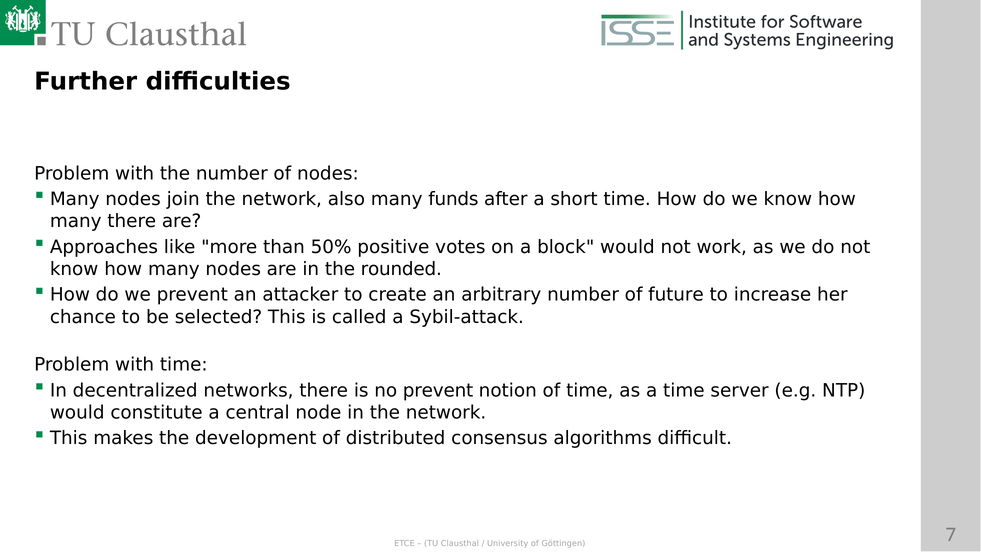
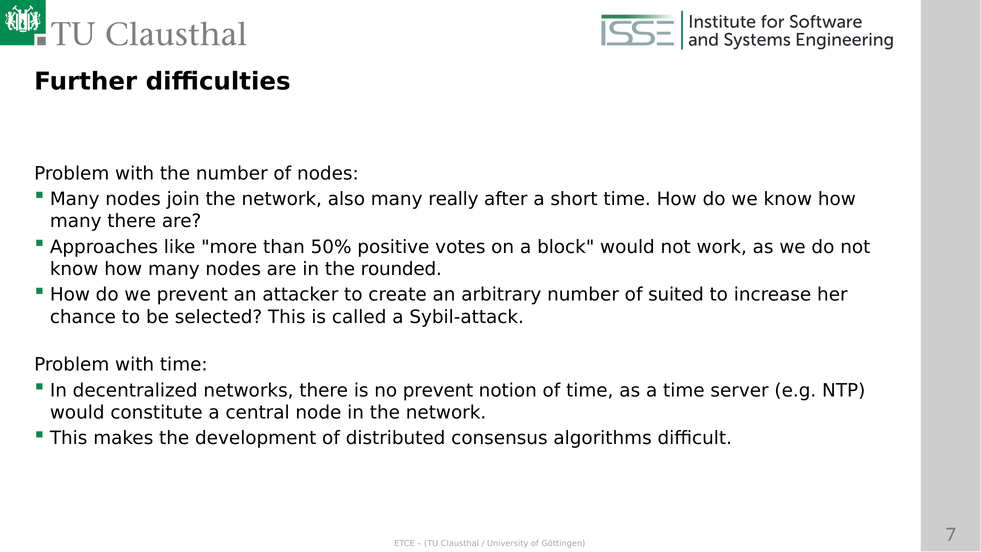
funds: funds -> really
future: future -> suited
